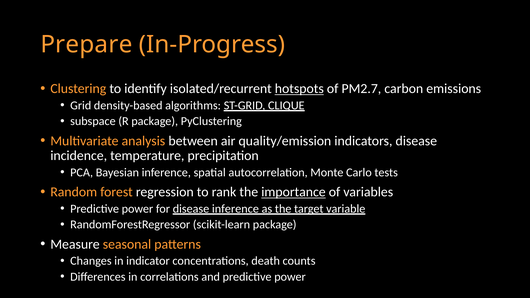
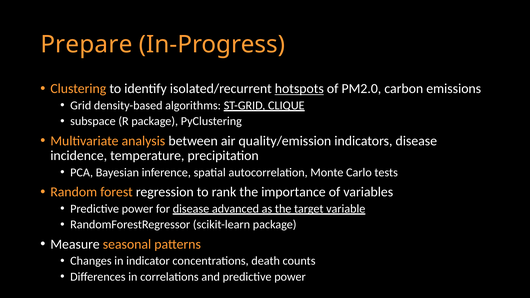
PM2.7: PM2.7 -> PM2.0
importance underline: present -> none
disease inference: inference -> advanced
